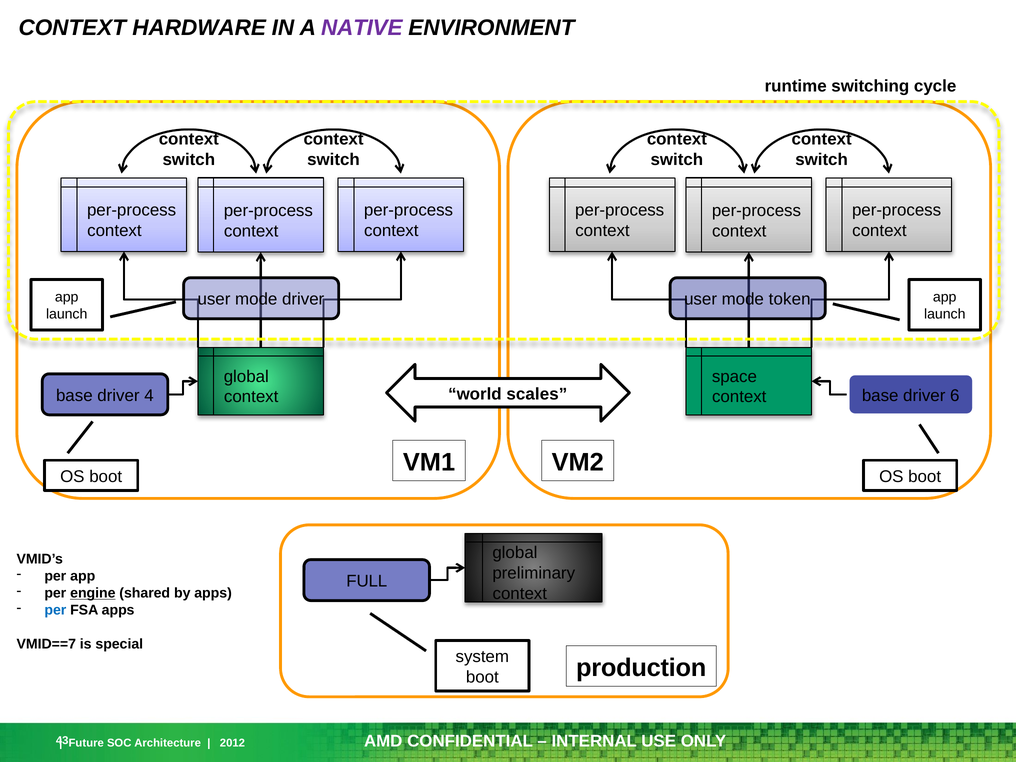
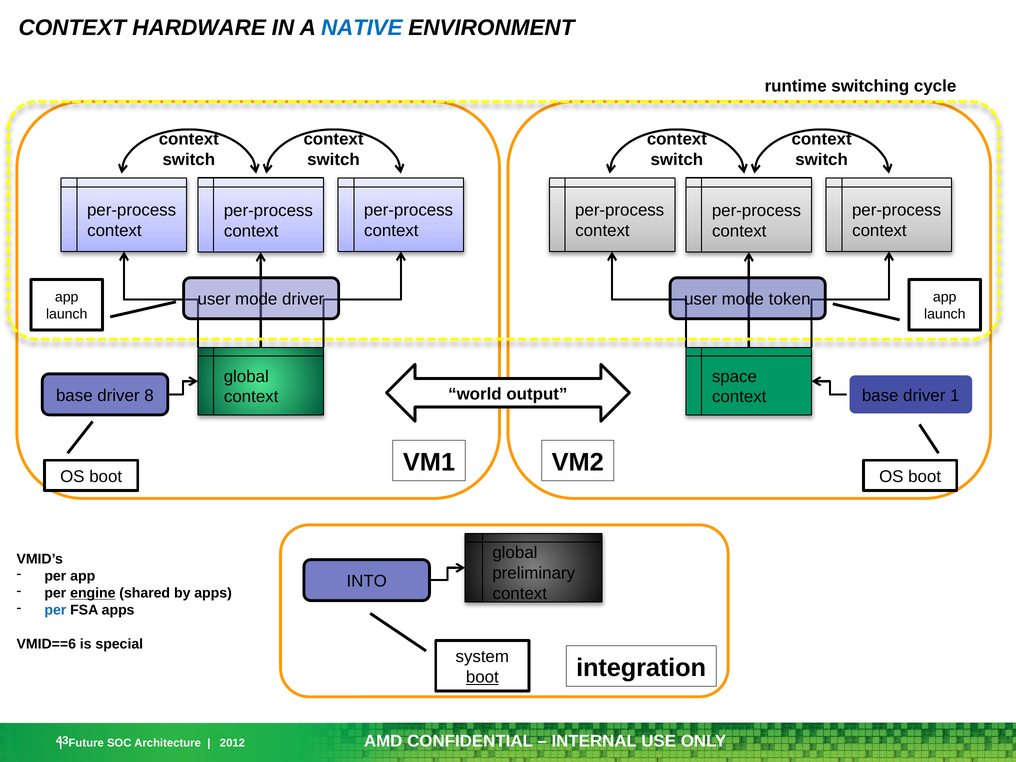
NATIVE colour: purple -> blue
scales: scales -> output
4: 4 -> 8
6: 6 -> 1
FULL: FULL -> INTO
VMID==7: VMID==7 -> VMID==6
production: production -> integration
boot at (482, 677) underline: none -> present
